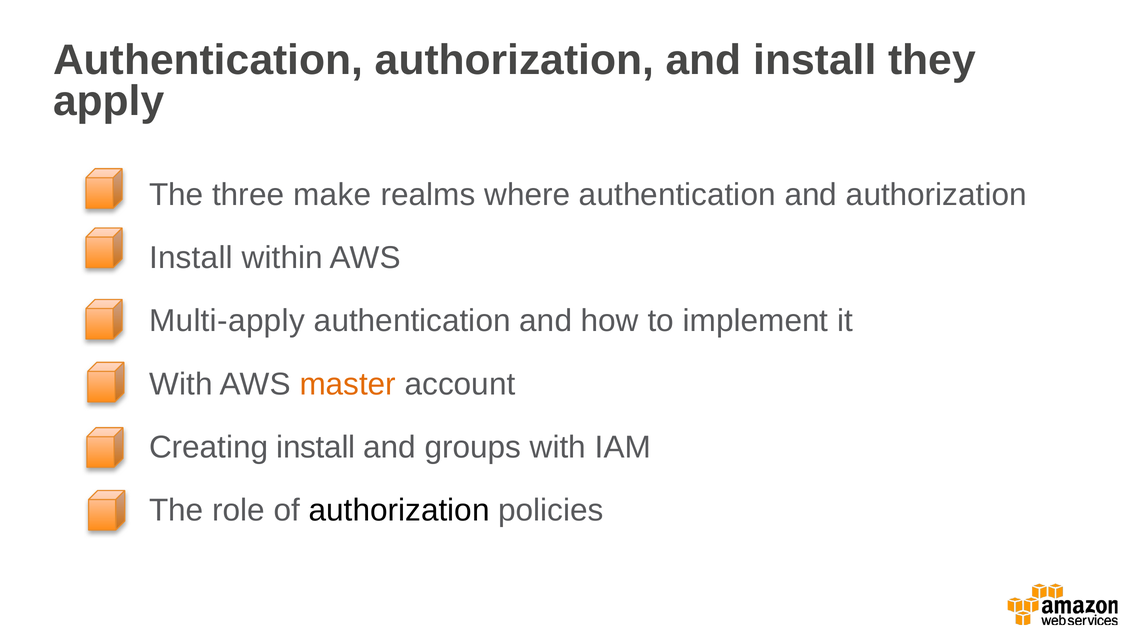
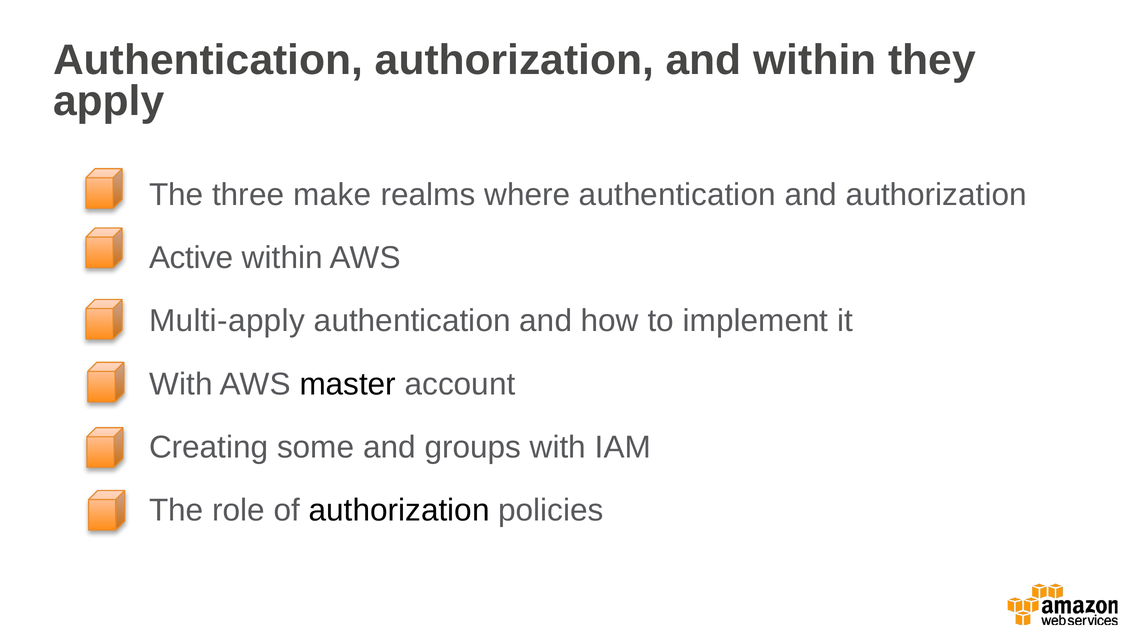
and install: install -> within
Install at (191, 258): Install -> Active
master colour: orange -> black
Creating install: install -> some
